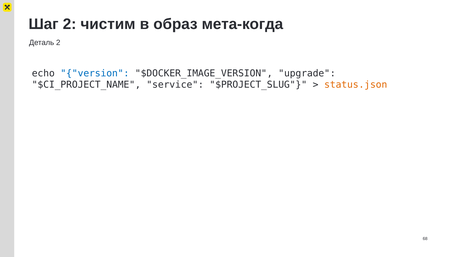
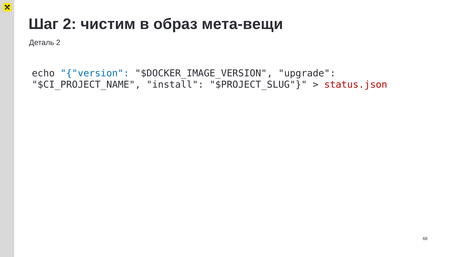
мета-когда: мета-когда -> мета-вещи
service: service -> install
status.json colour: orange -> red
